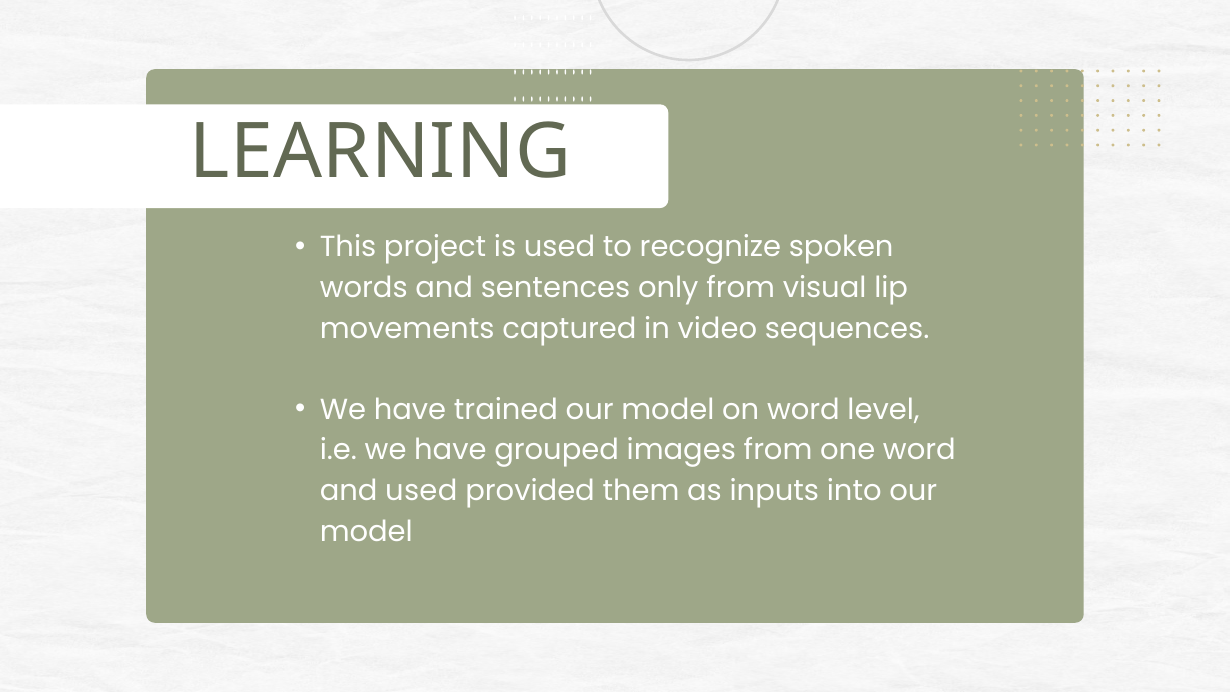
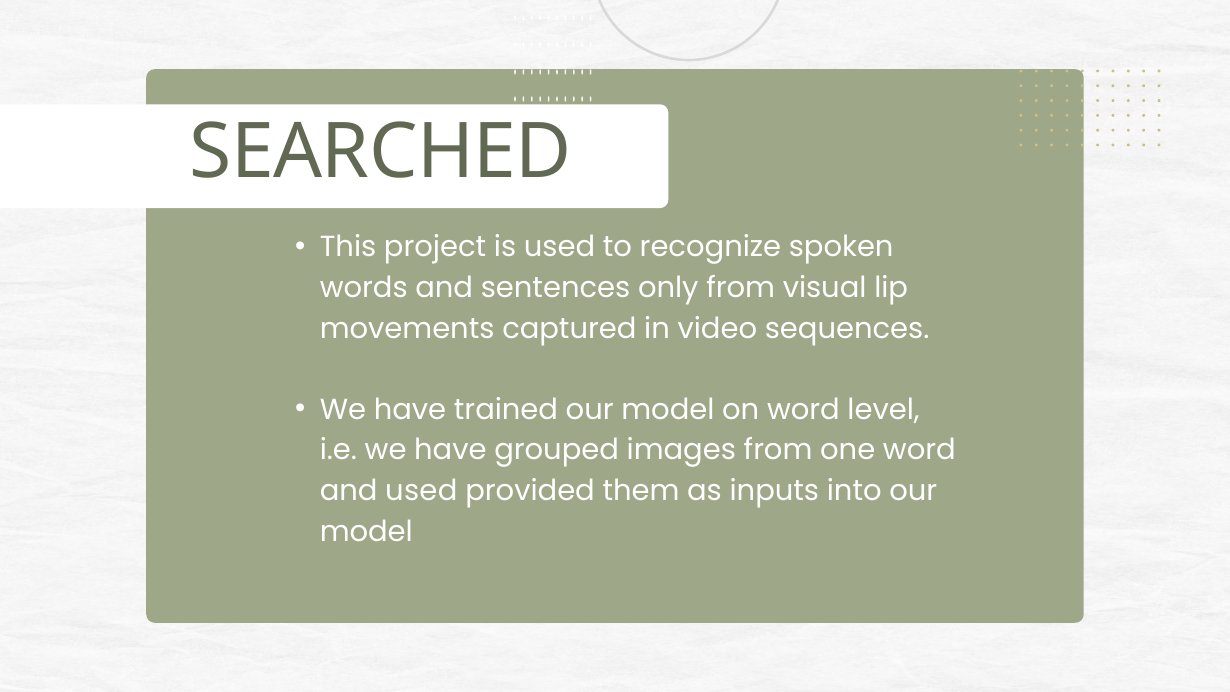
LEARNING: LEARNING -> SEARCHED
